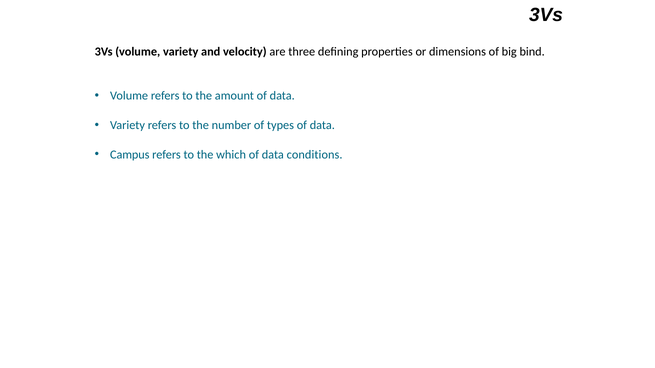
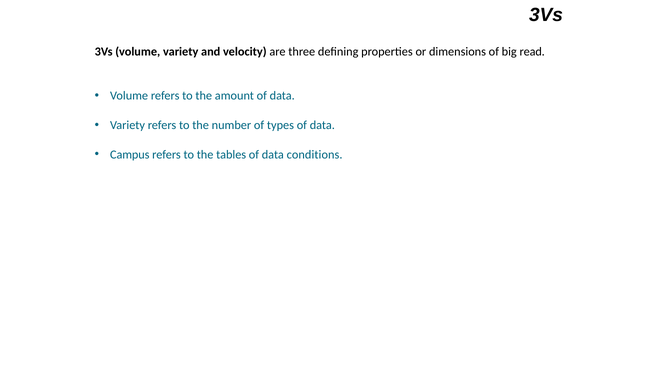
bind: bind -> read
which: which -> tables
